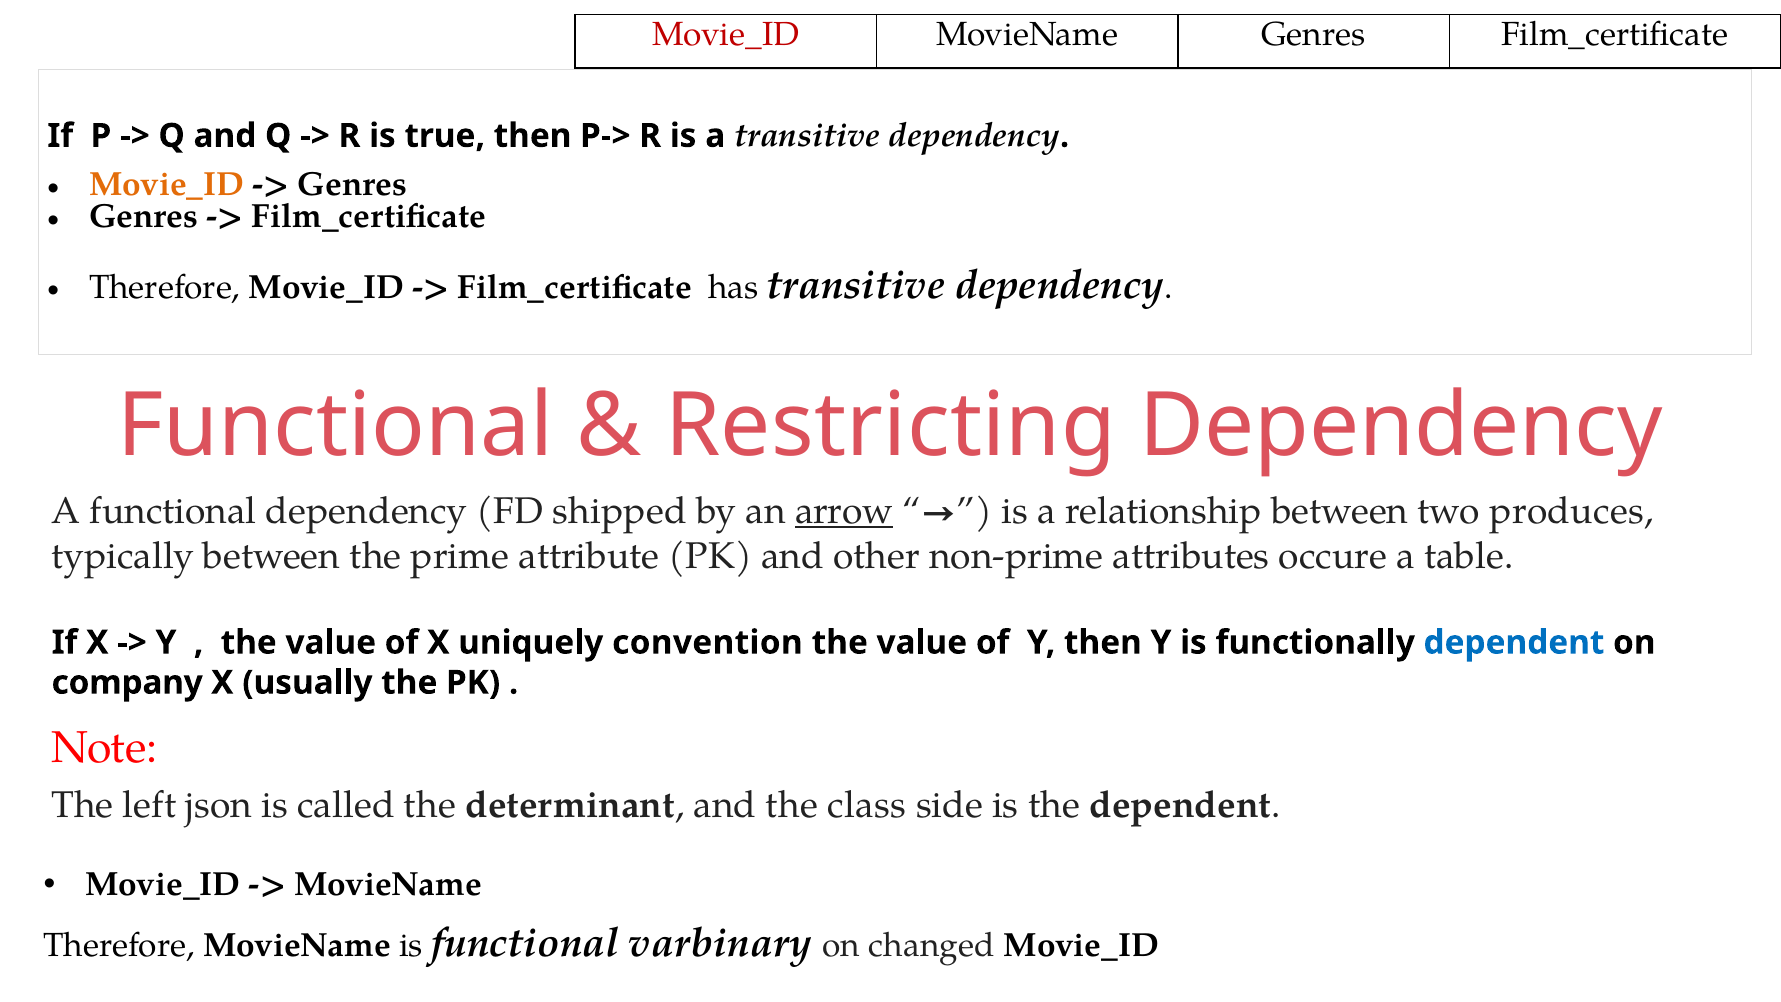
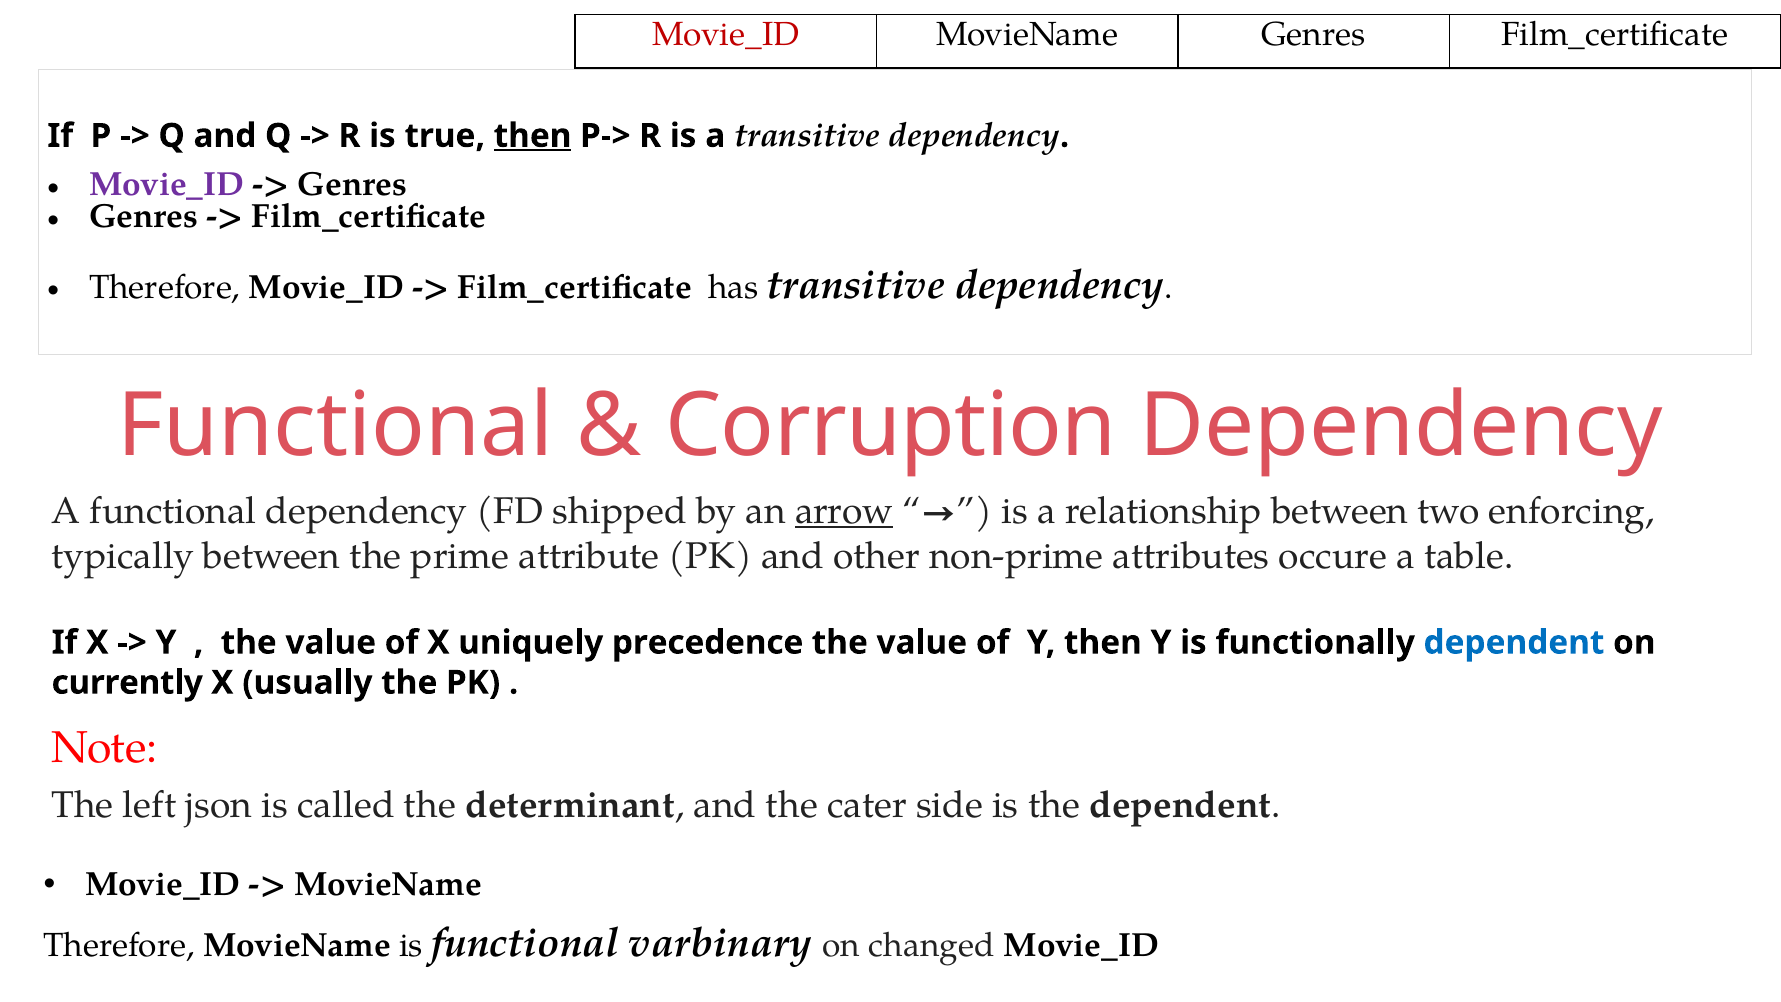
then at (533, 136) underline: none -> present
Movie_ID at (167, 184) colour: orange -> purple
Restricting: Restricting -> Corruption
produces: produces -> enforcing
convention: convention -> precedence
company: company -> currently
class: class -> cater
